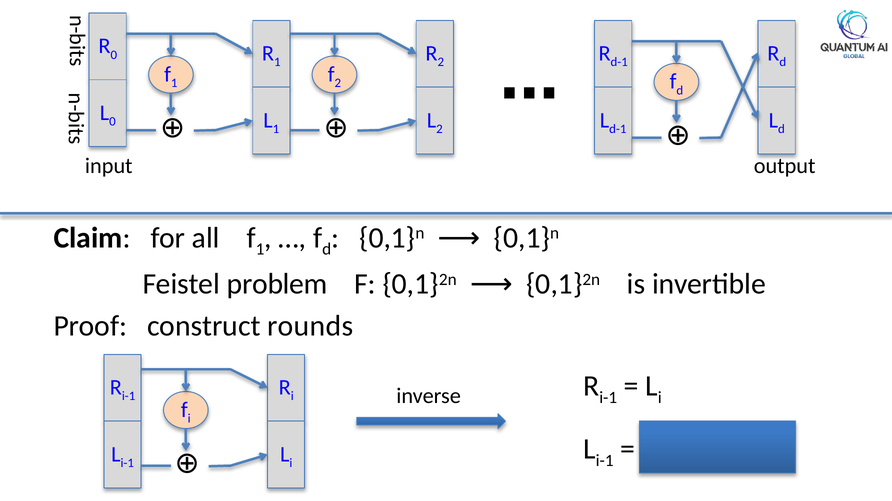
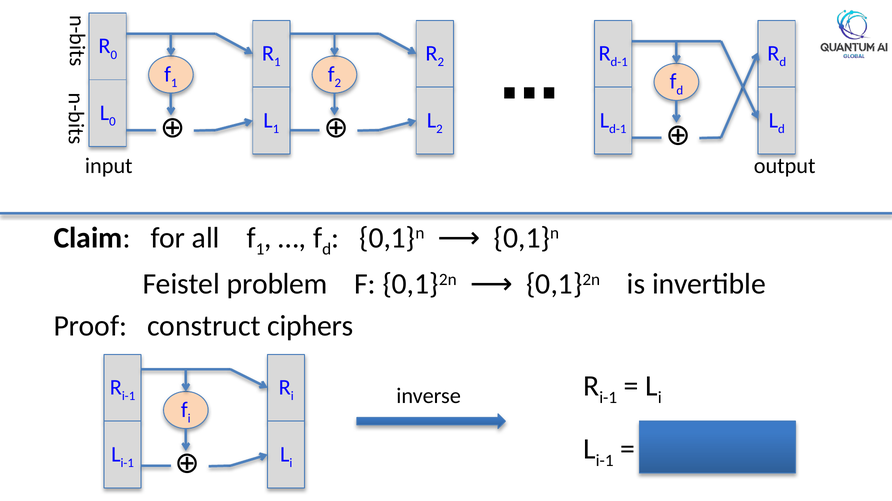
rounds: rounds -> ciphers
